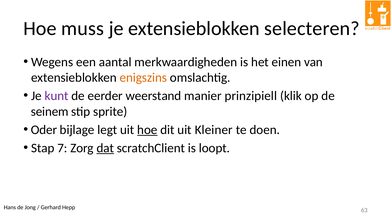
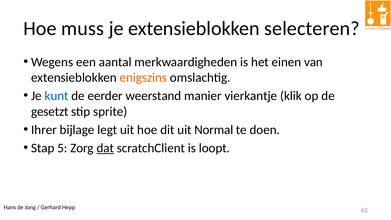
kunt colour: purple -> blue
prinzipiell: prinzipiell -> vierkantje
seinem: seinem -> gesetzt
Oder: Oder -> Ihrer
hoe at (147, 130) underline: present -> none
Kleiner: Kleiner -> Normal
7: 7 -> 5
